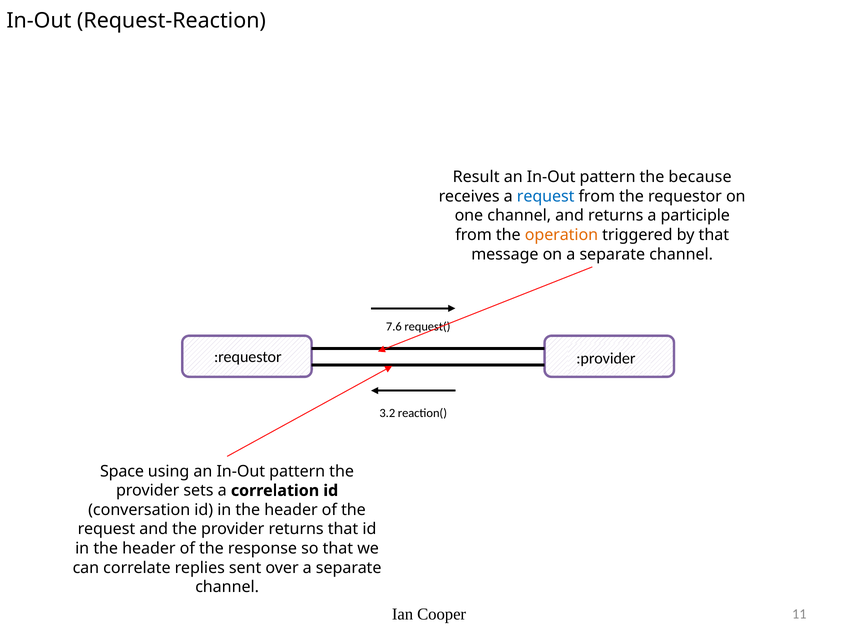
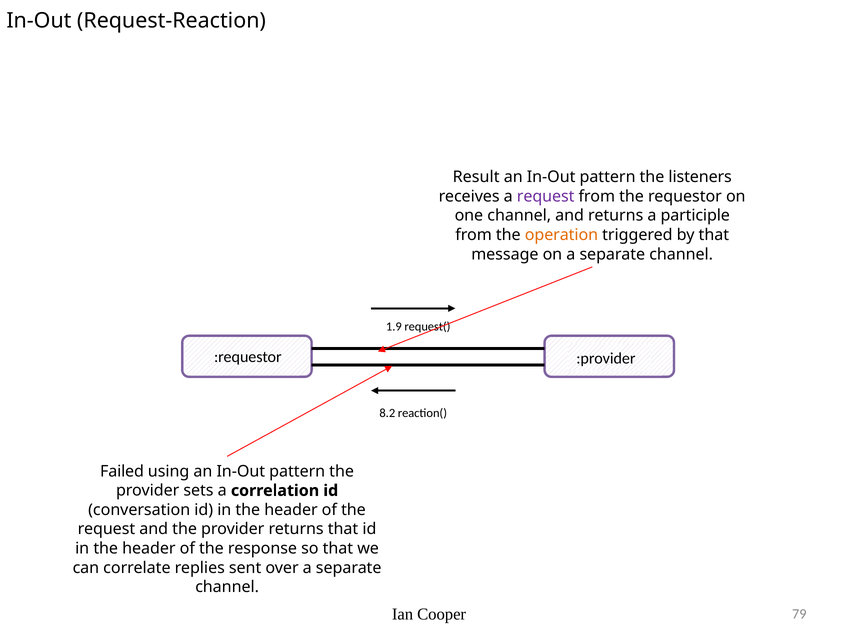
because: because -> listeners
request at (546, 197) colour: blue -> purple
7.6: 7.6 -> 1.9
3.2: 3.2 -> 8.2
Space: Space -> Failed
11: 11 -> 79
